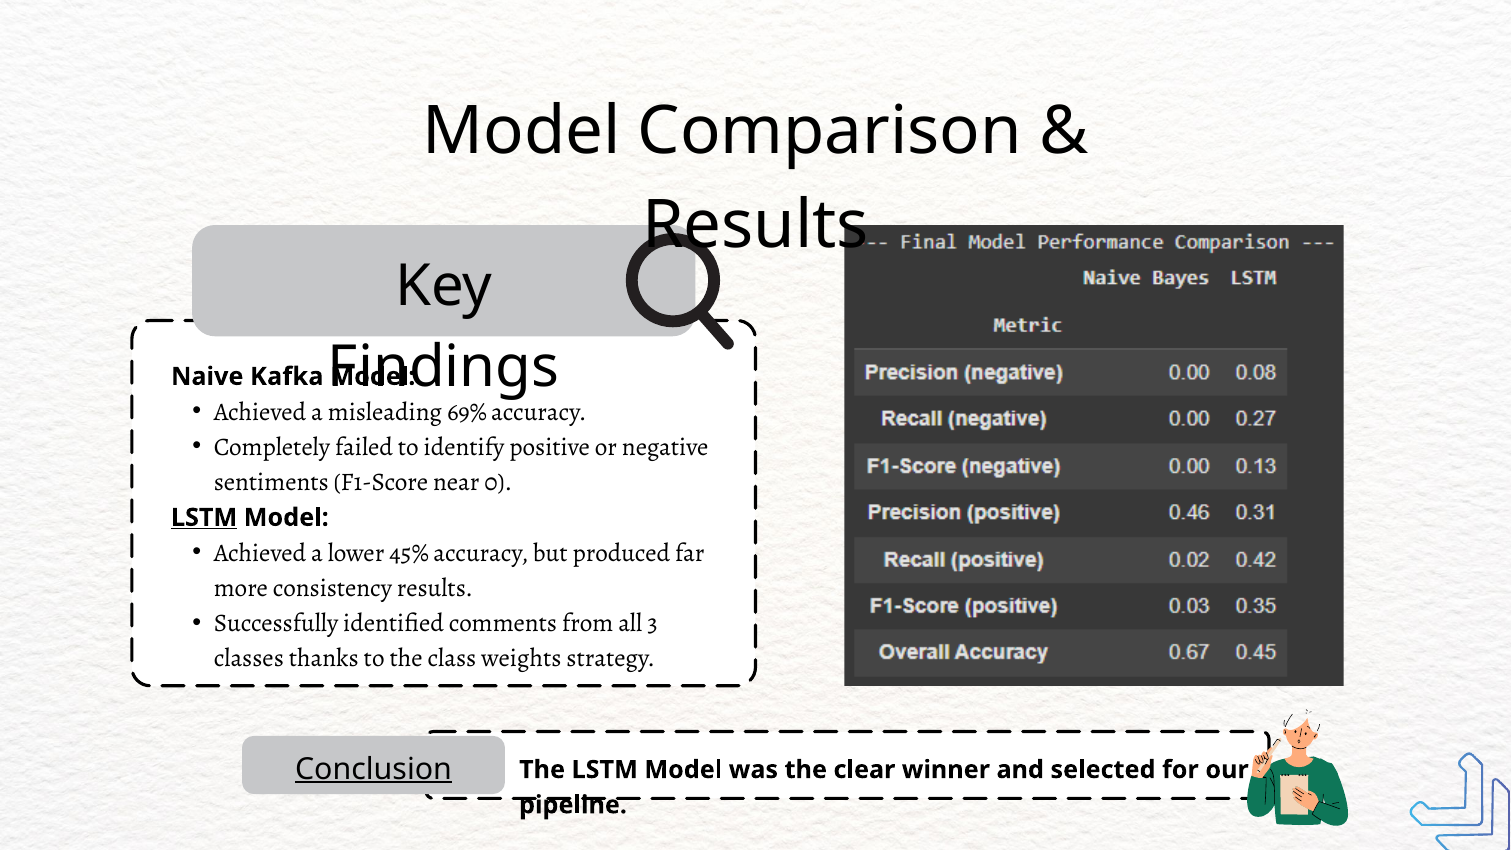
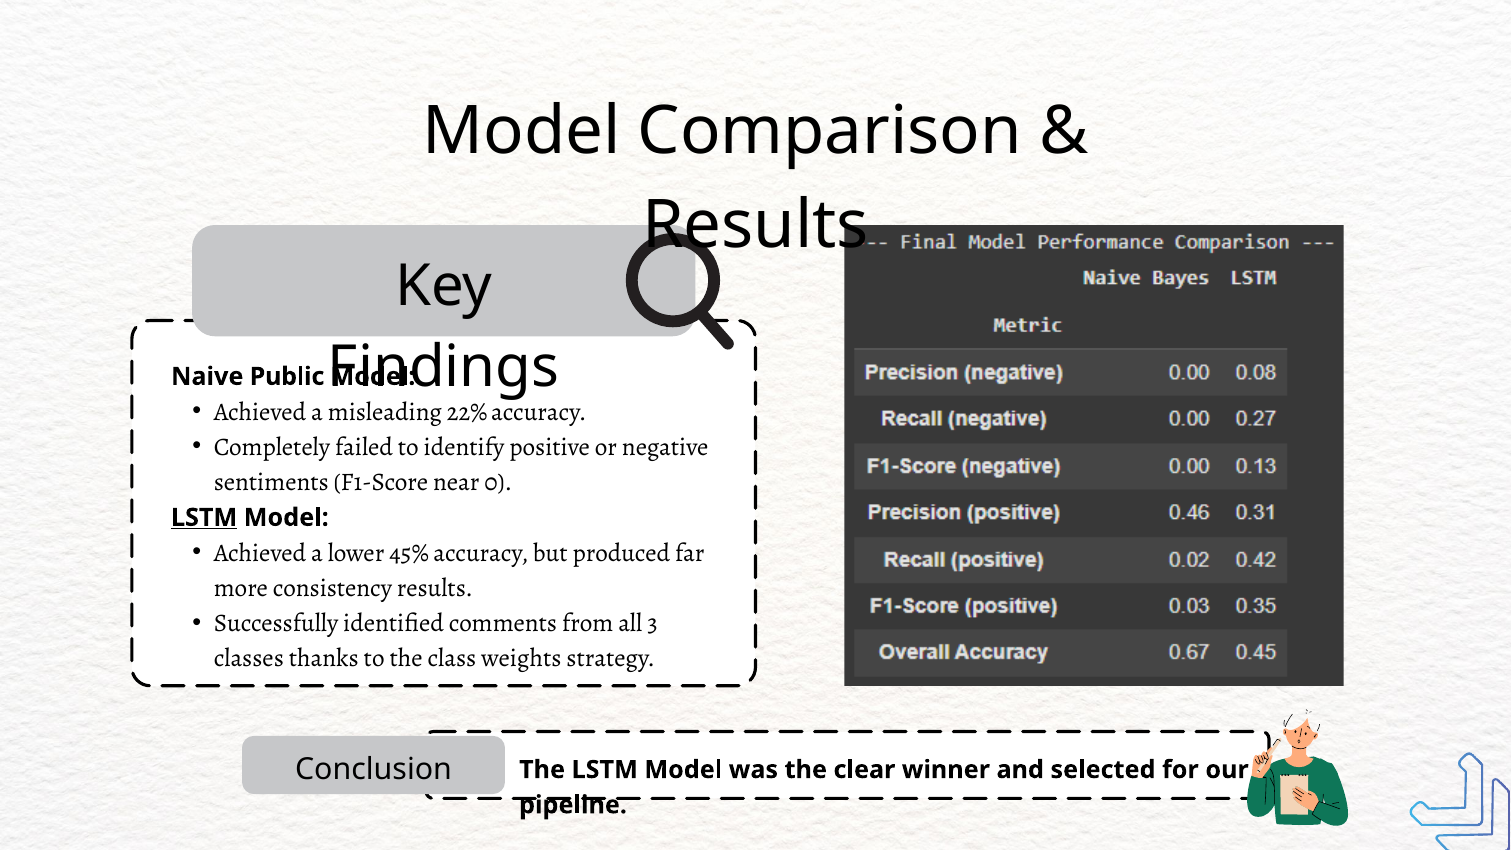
Kafka: Kafka -> Public
69%: 69% -> 22%
Conclusion underline: present -> none
